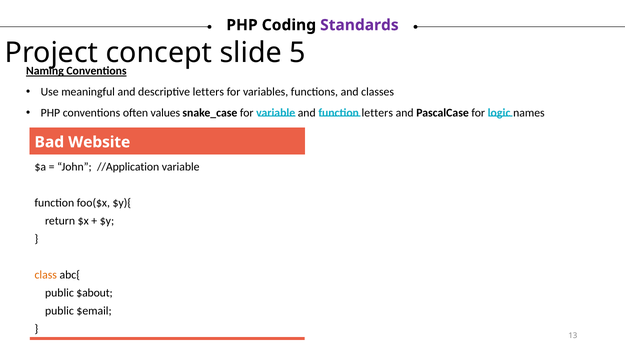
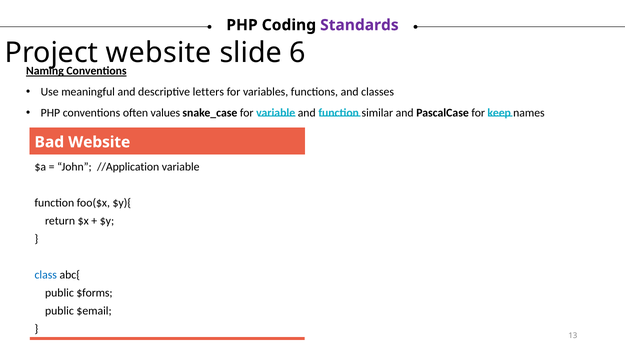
concept at (159, 53): concept -> website
5: 5 -> 6
function letters: letters -> similar
logic: logic -> keep
class colour: orange -> blue
$about: $about -> $forms
